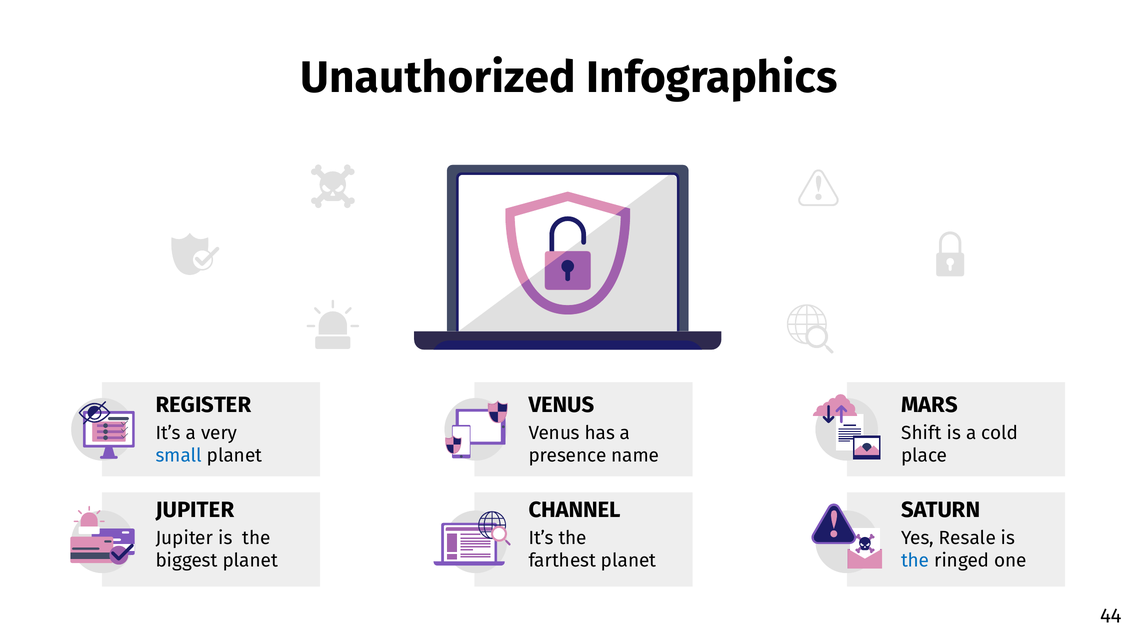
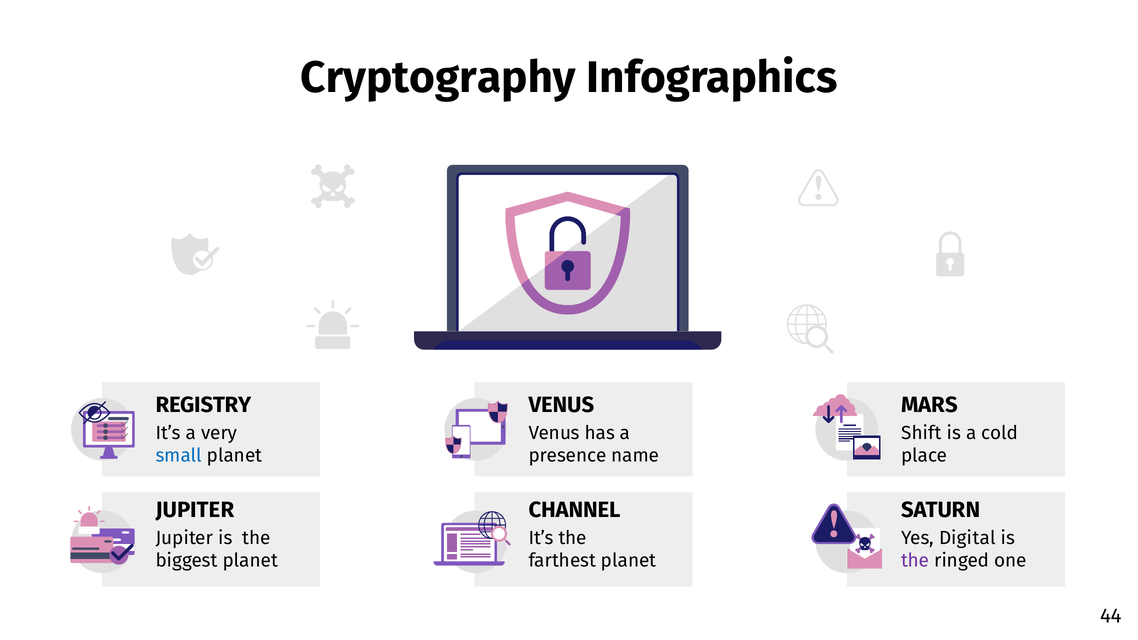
Unauthorized: Unauthorized -> Cryptography
REGISTER: REGISTER -> REGISTRY
Resale: Resale -> Digital
the at (915, 561) colour: blue -> purple
